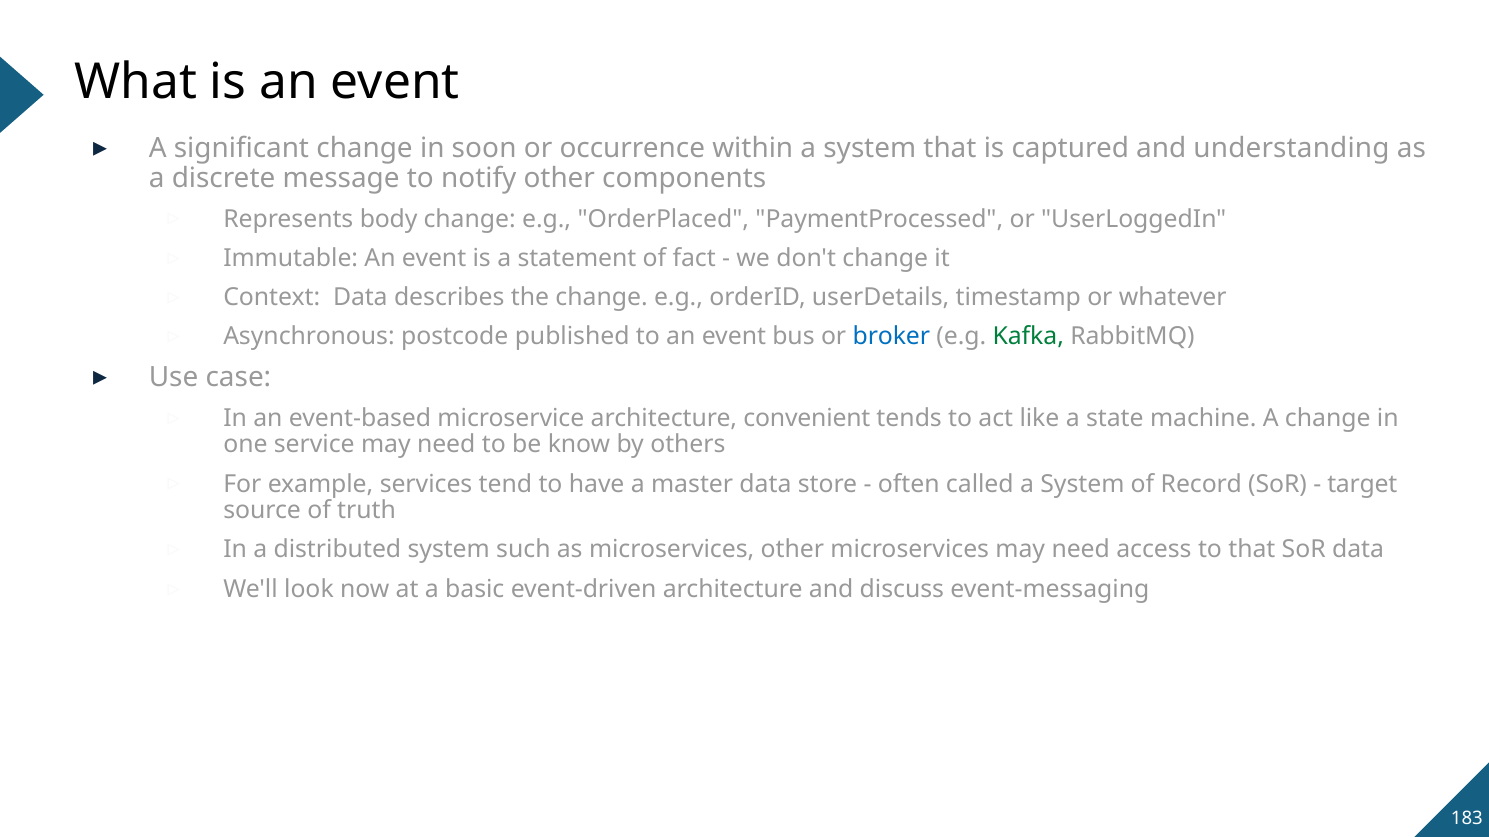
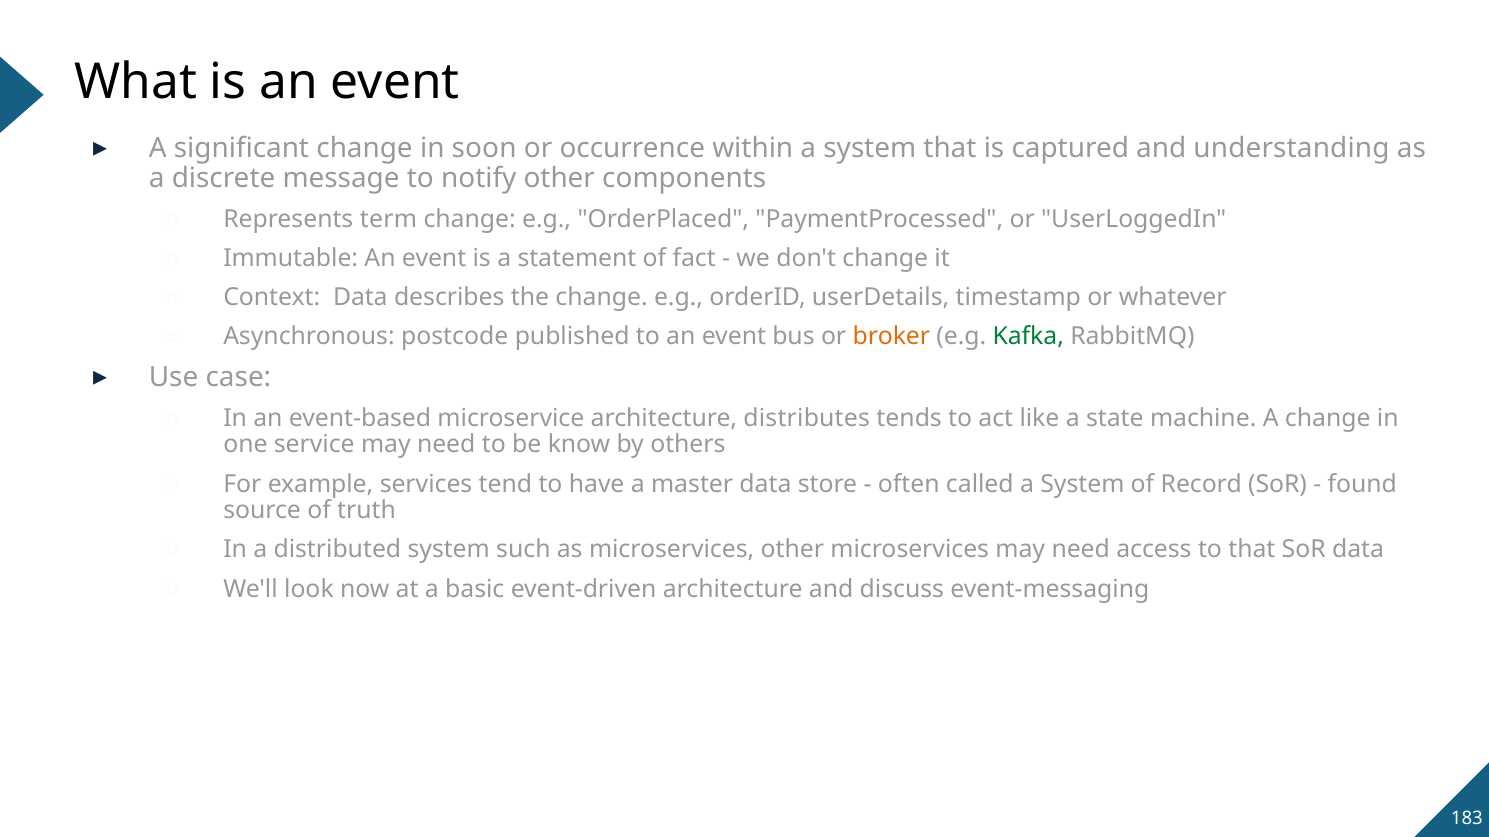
body: body -> term
broker colour: blue -> orange
convenient: convenient -> distributes
target: target -> found
